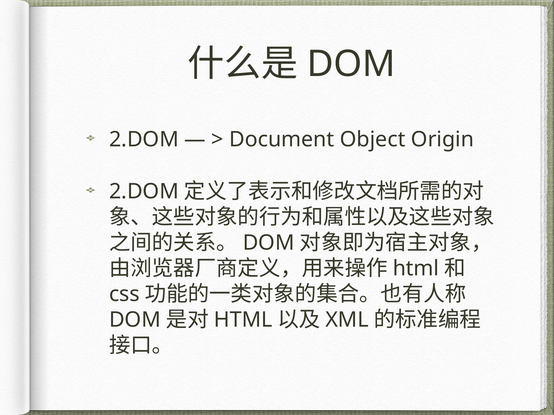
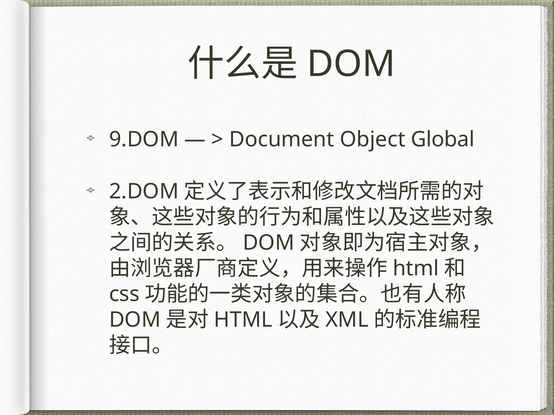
2.DOM at (144, 140): 2.DOM -> 9.DOM
Origin: Origin -> Global
